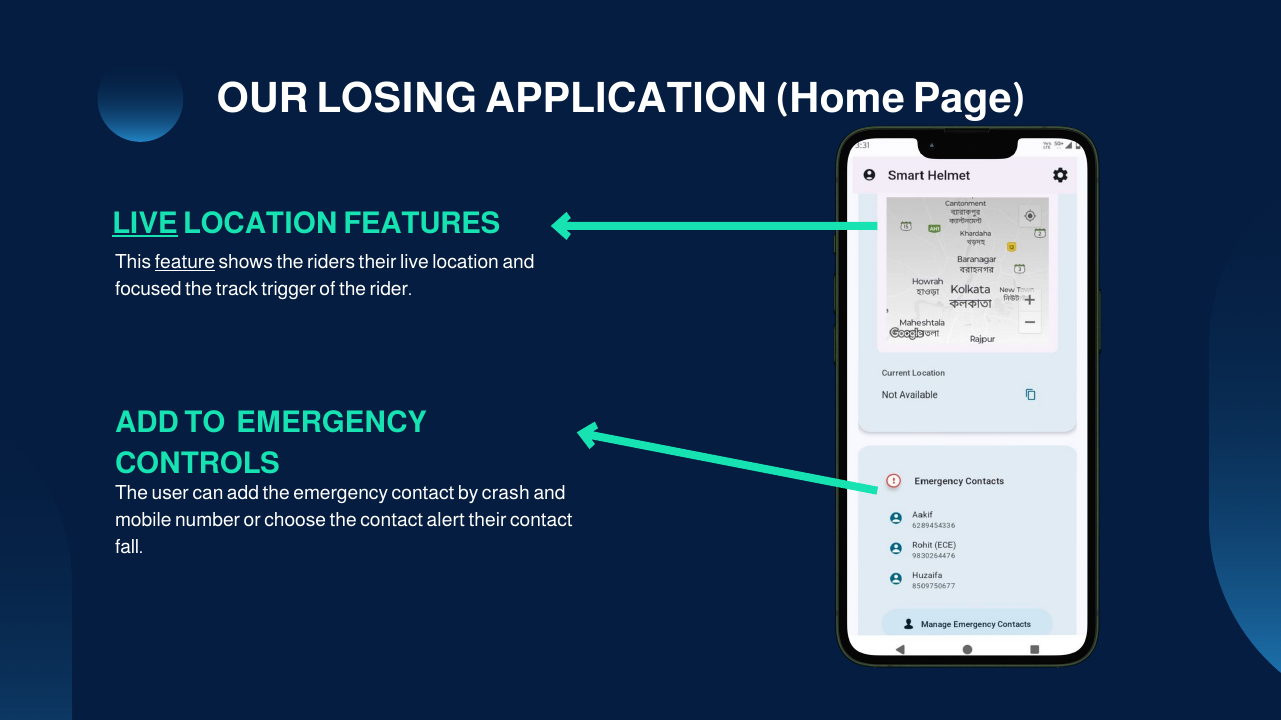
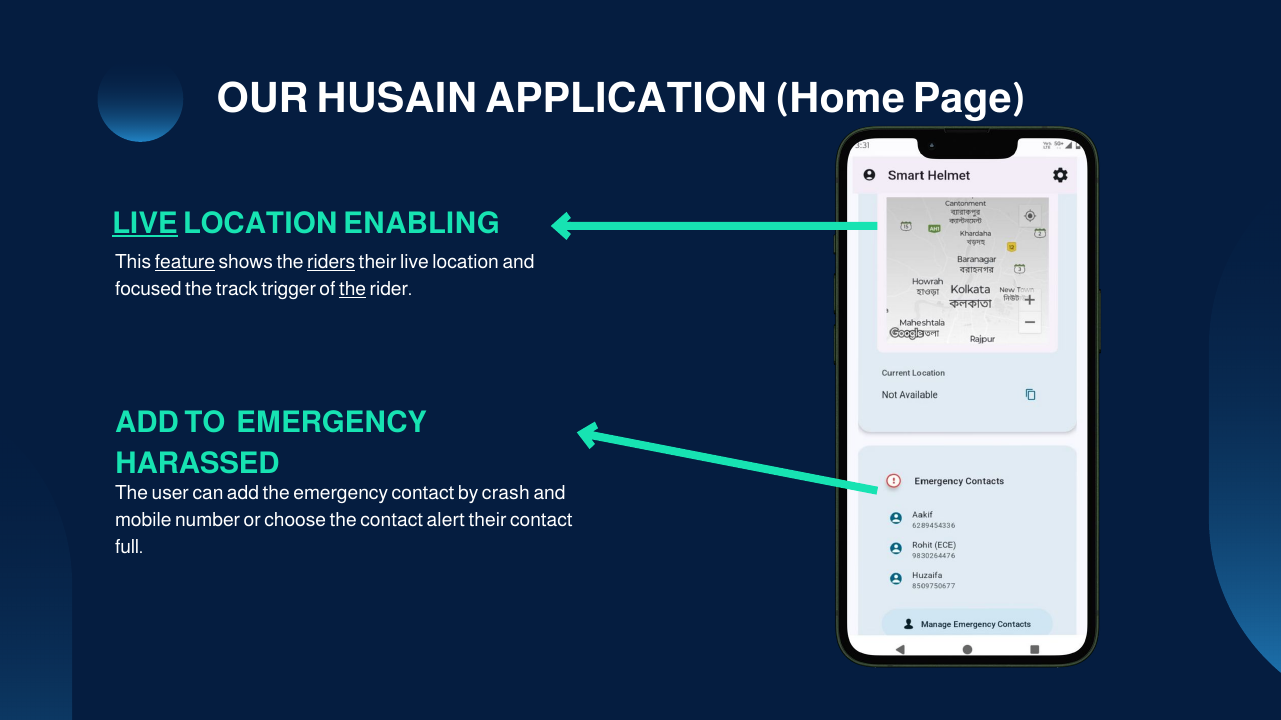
LOSING: LOSING -> HUSAIN
FEATURES: FEATURES -> ENABLING
riders underline: none -> present
the at (353, 289) underline: none -> present
CONTROLS: CONTROLS -> HARASSED
fall: fall -> full
